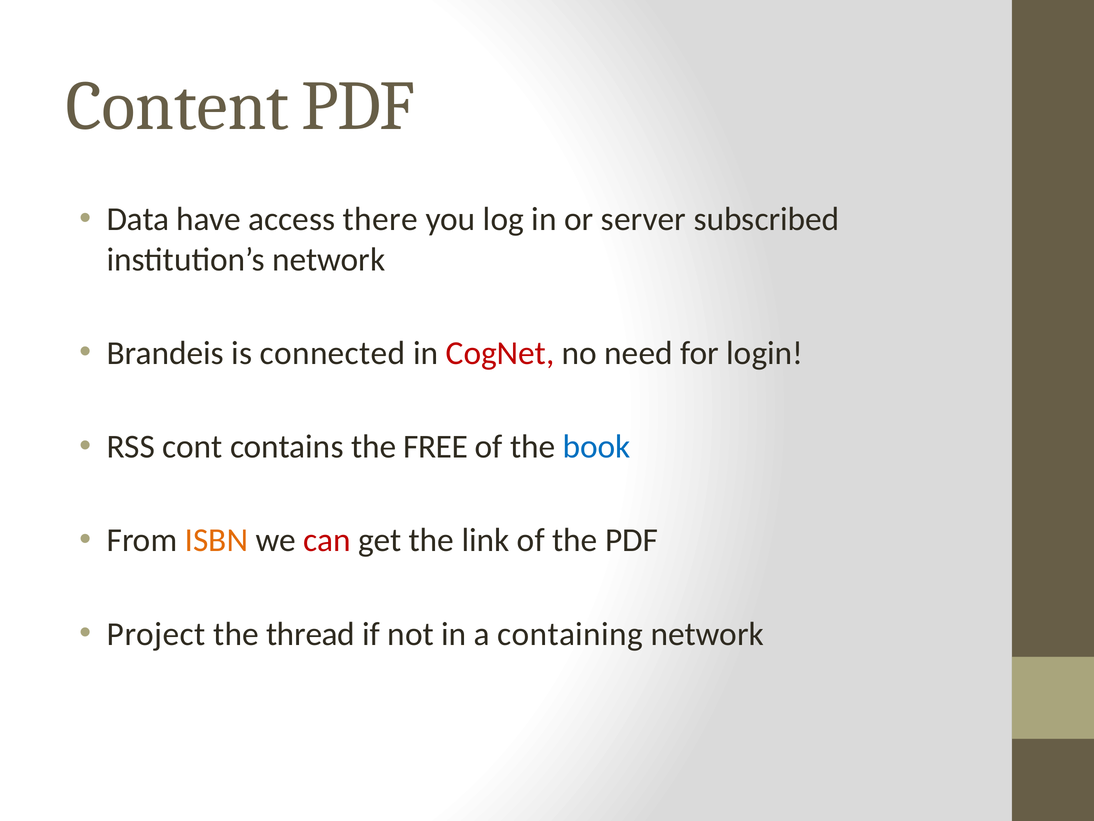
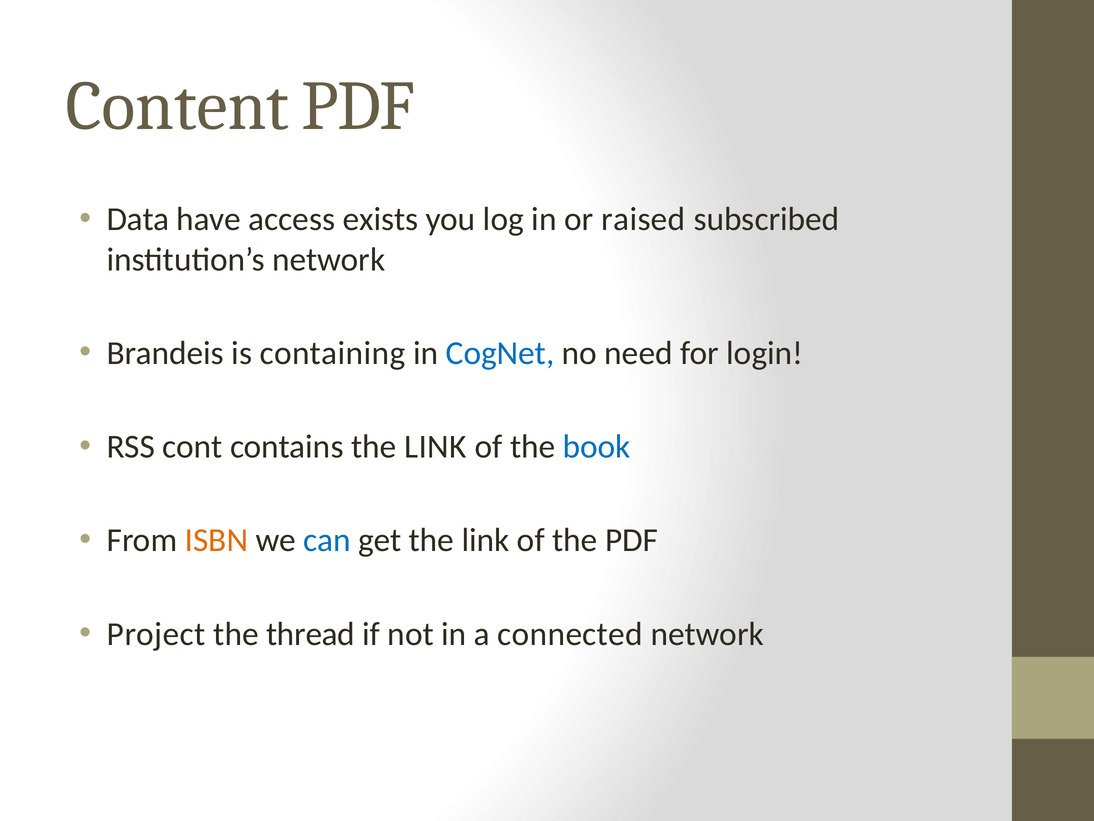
there: there -> exists
server: server -> raised
connected: connected -> containing
CogNet colour: red -> blue
contains the FREE: FREE -> LINK
can colour: red -> blue
containing: containing -> connected
